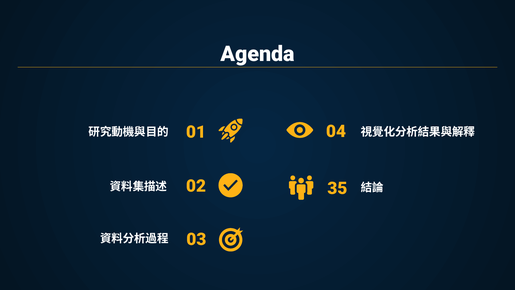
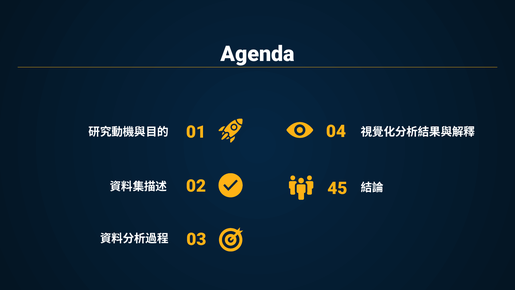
35: 35 -> 45
